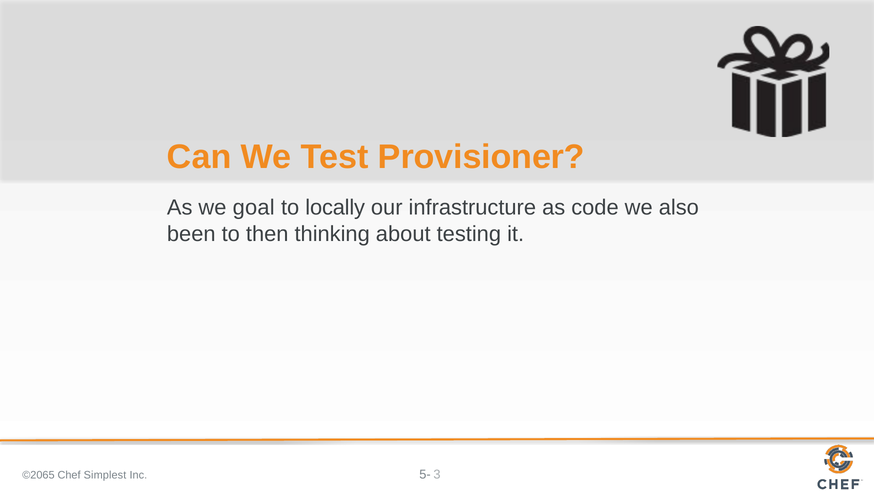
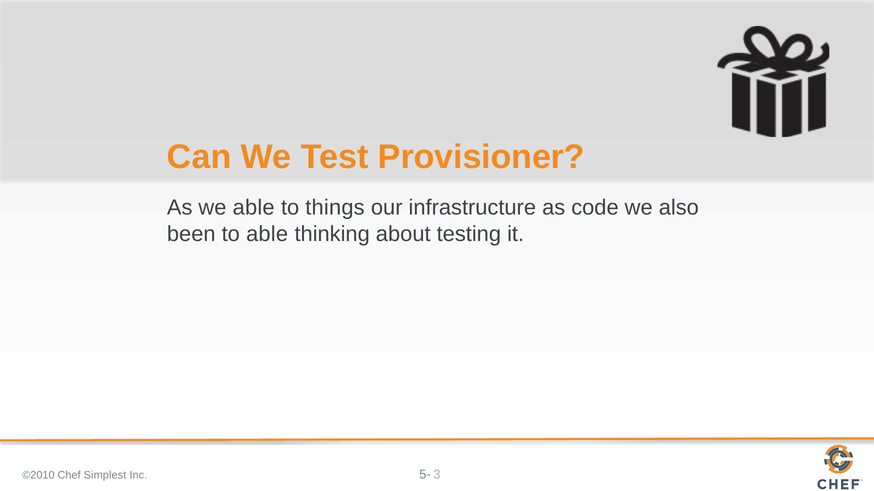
we goal: goal -> able
locally: locally -> things
to then: then -> able
©2065: ©2065 -> ©2010
